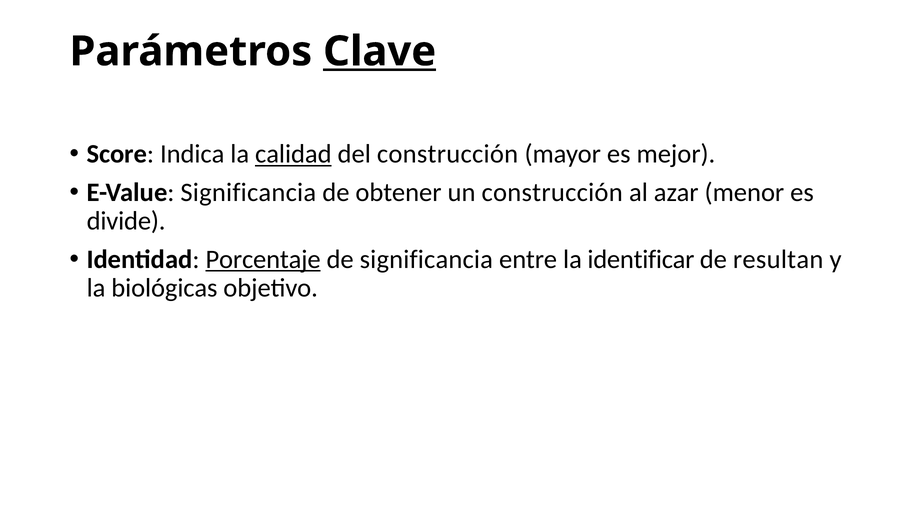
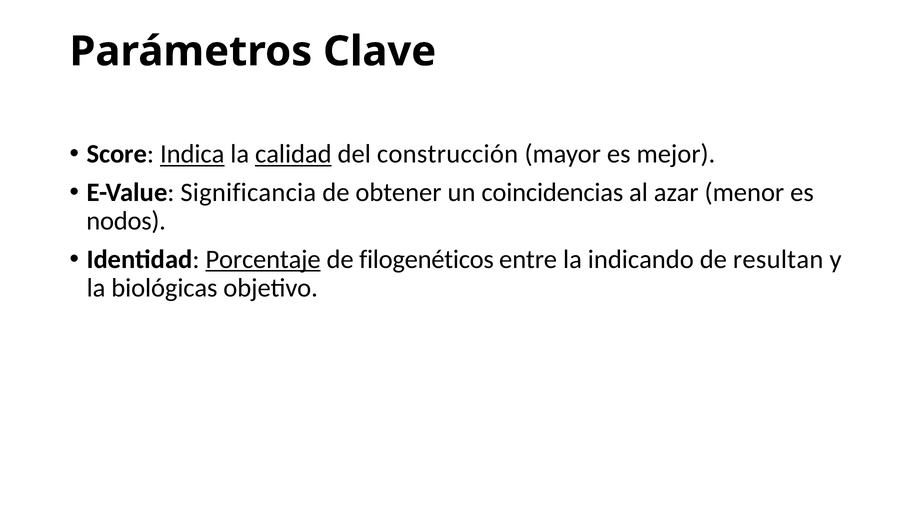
Clave underline: present -> none
Indica underline: none -> present
un construcción: construcción -> coincidencias
divide: divide -> nodos
de significancia: significancia -> filogenéticos
identificar: identificar -> indicando
